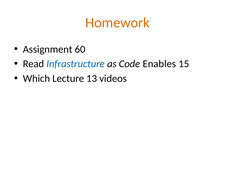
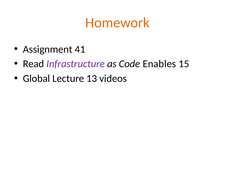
60: 60 -> 41
Infrastructure colour: blue -> purple
Which: Which -> Global
